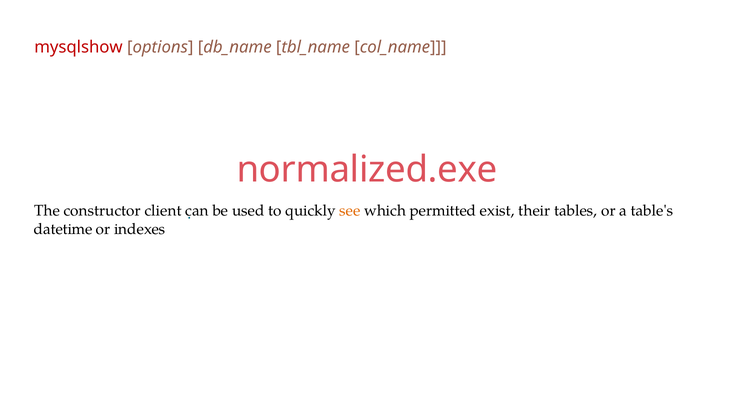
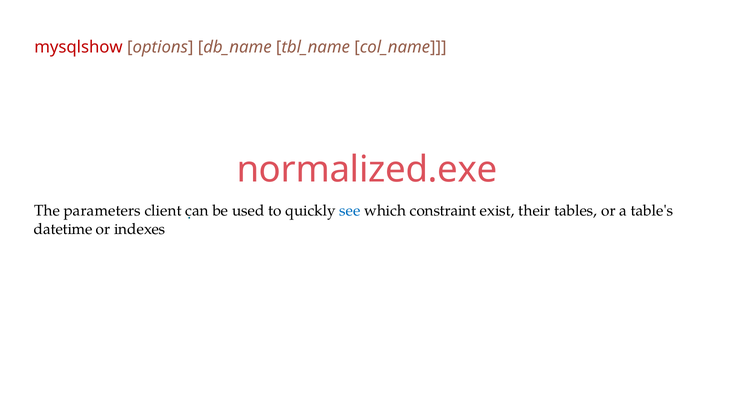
constructor: constructor -> parameters
see colour: orange -> blue
permitted: permitted -> constraint
